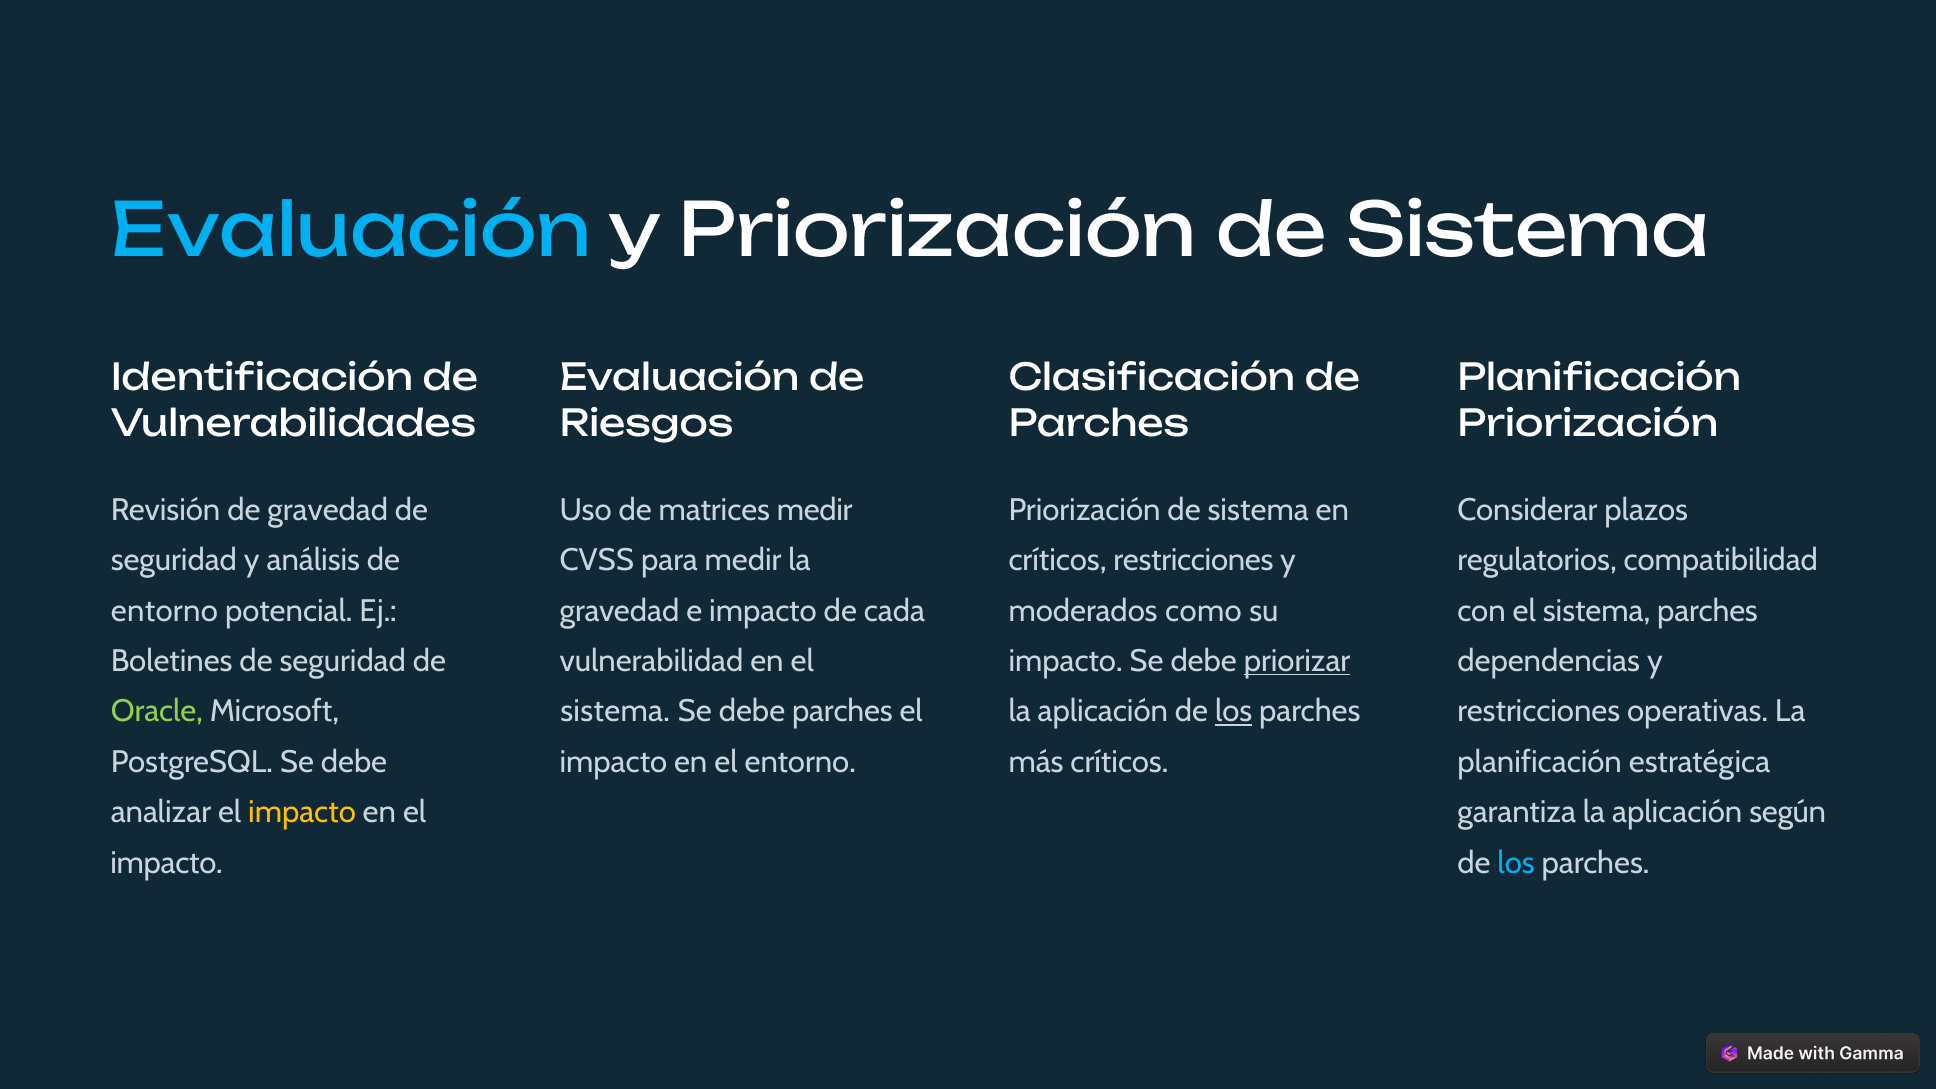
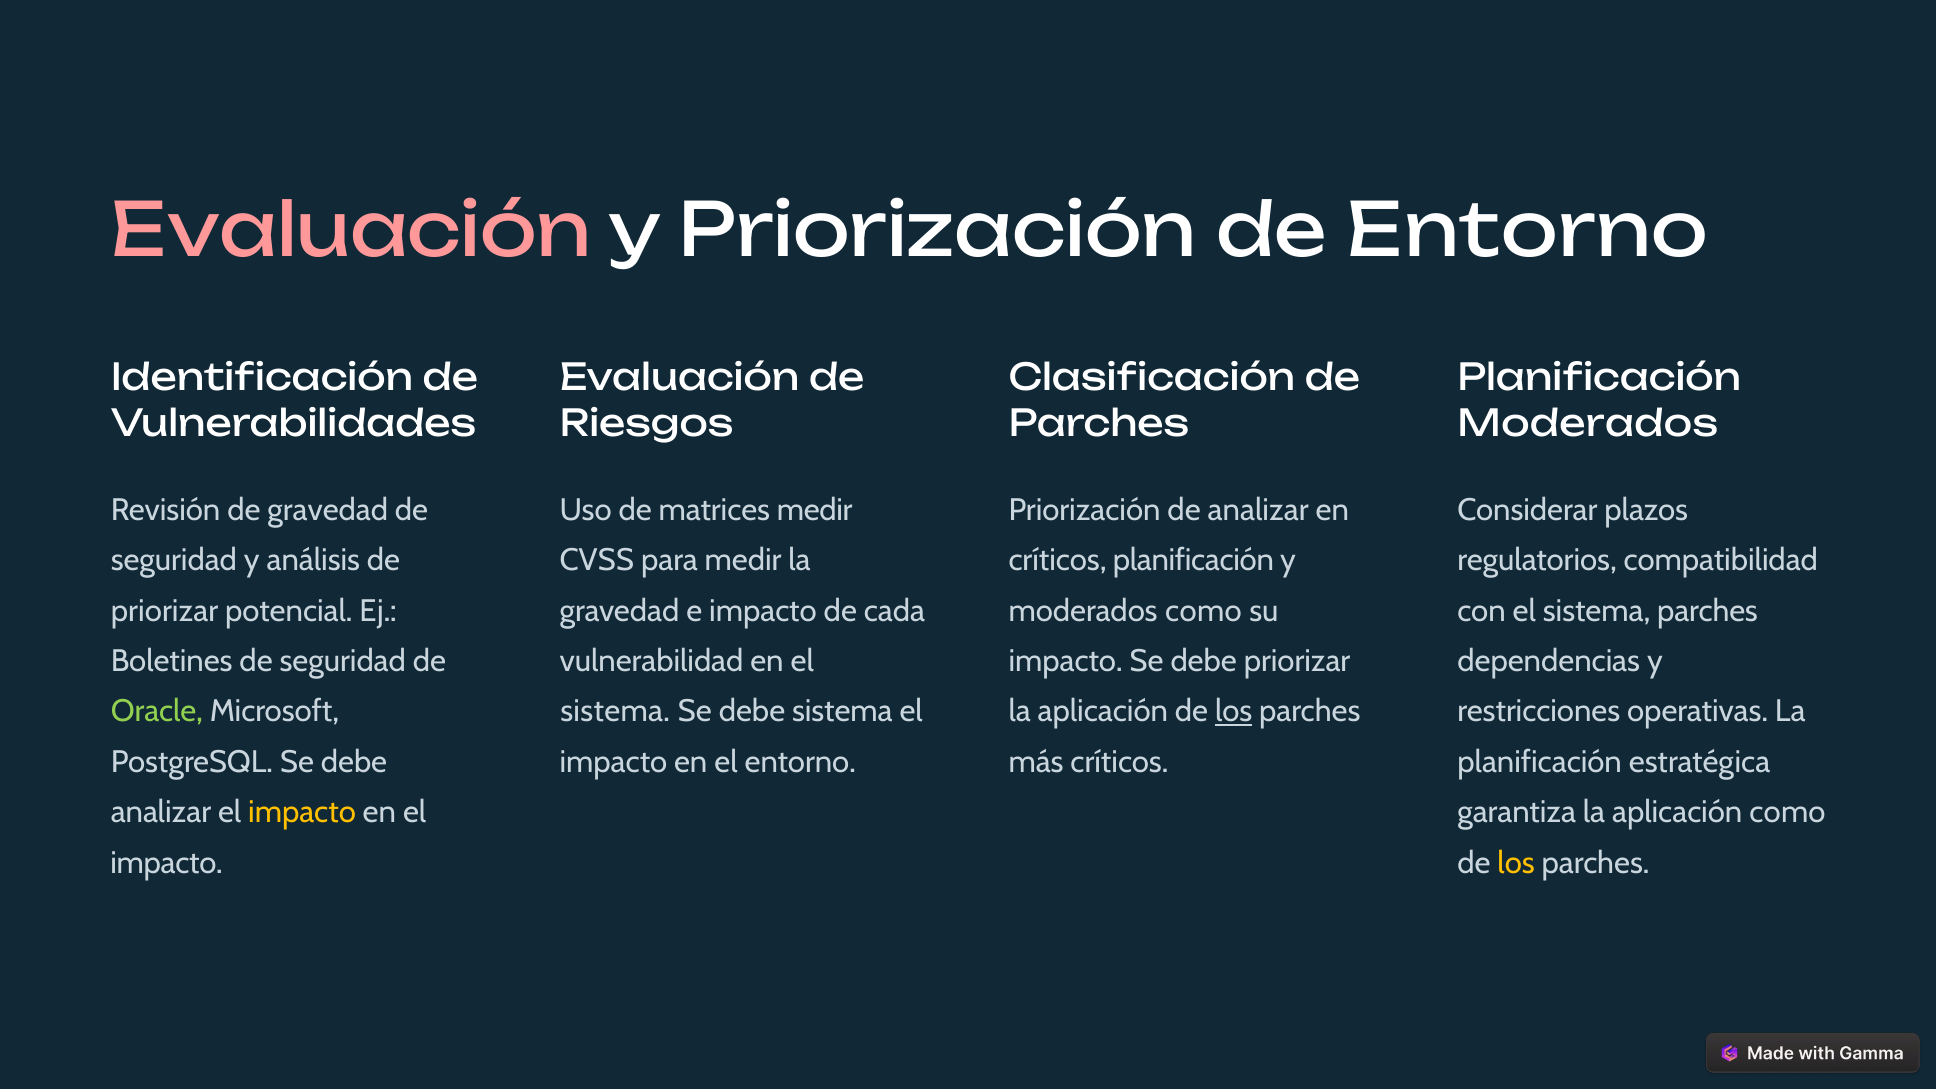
Evaluación at (351, 232) colour: light blue -> pink
y Priorización de Sistema: Sistema -> Entorno
Priorización at (1588, 424): Priorización -> Moderados
sistema at (1258, 510): sistema -> analizar
restricciones at (1193, 560): restricciones -> planificación
entorno at (164, 611): entorno -> priorizar
priorizar at (1297, 661) underline: present -> none
debe parches: parches -> sistema
aplicación según: según -> como
los at (1516, 863) colour: light blue -> yellow
